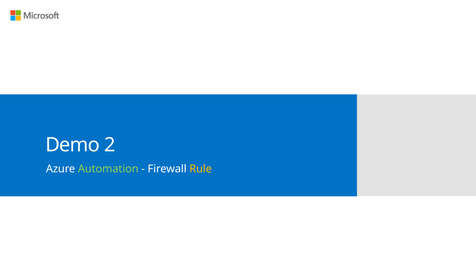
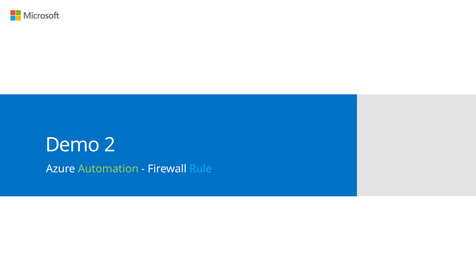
Rule colour: yellow -> light blue
